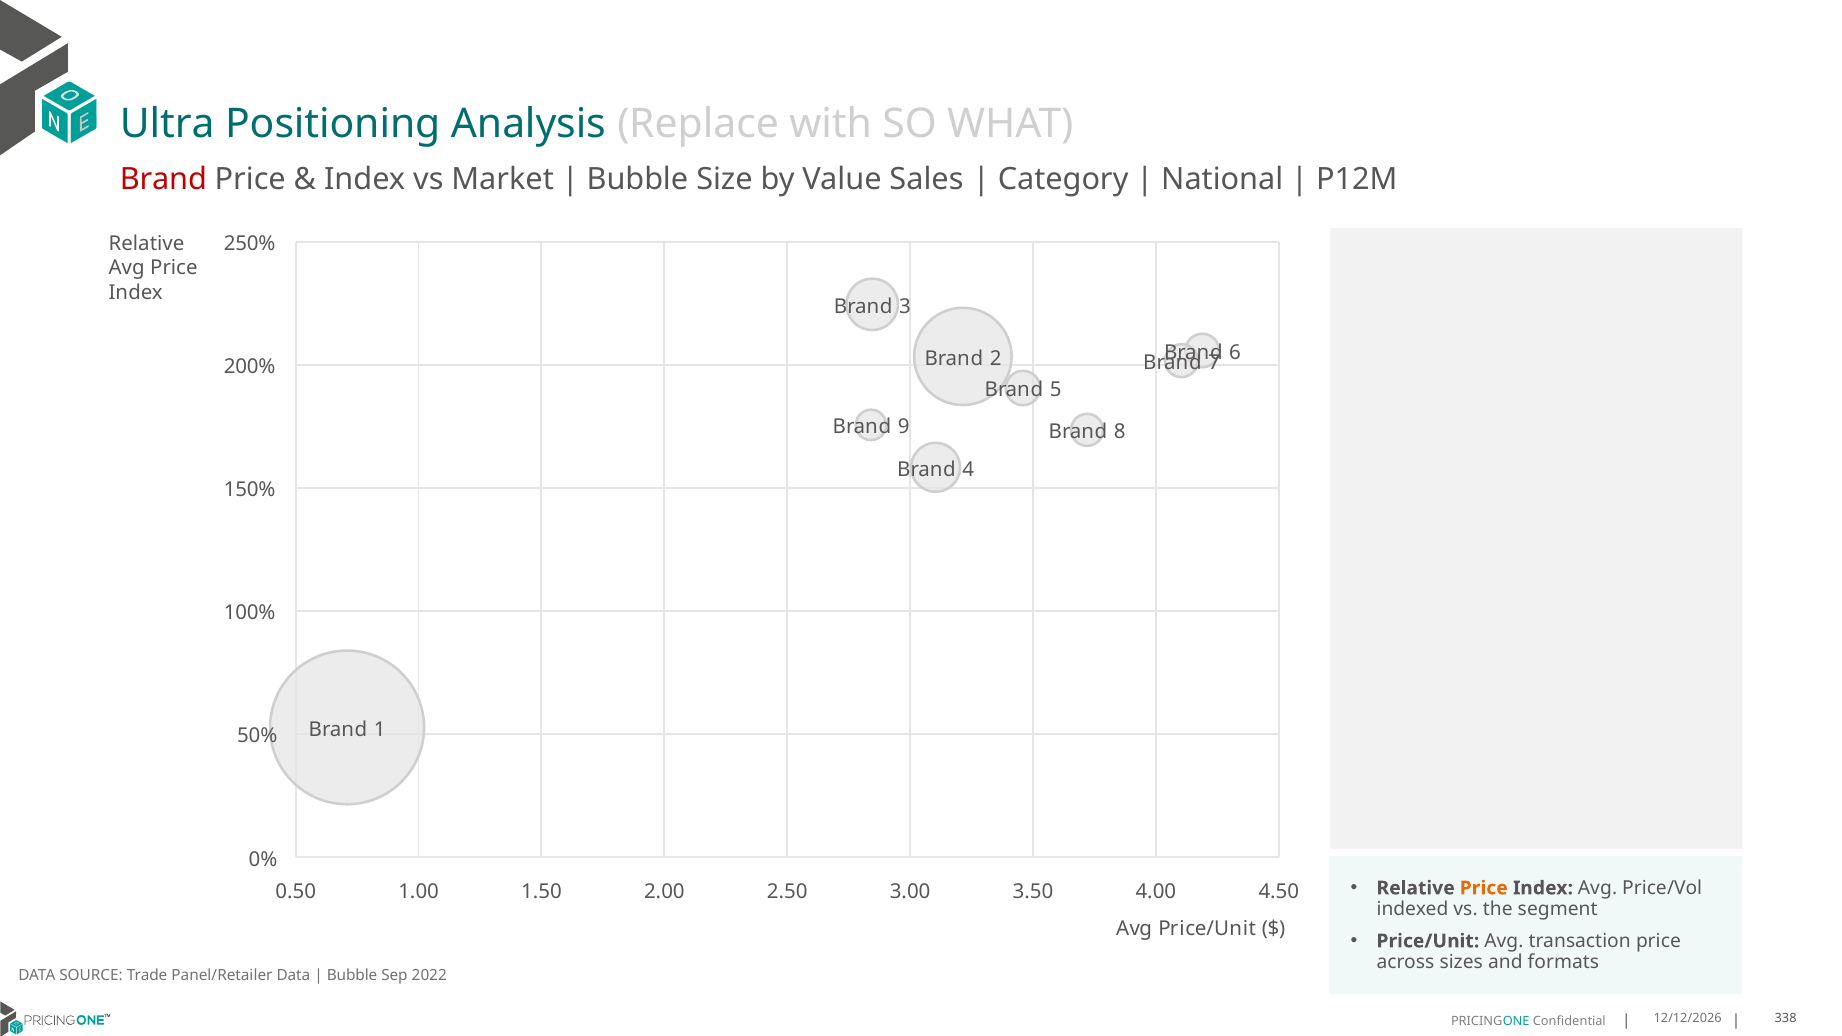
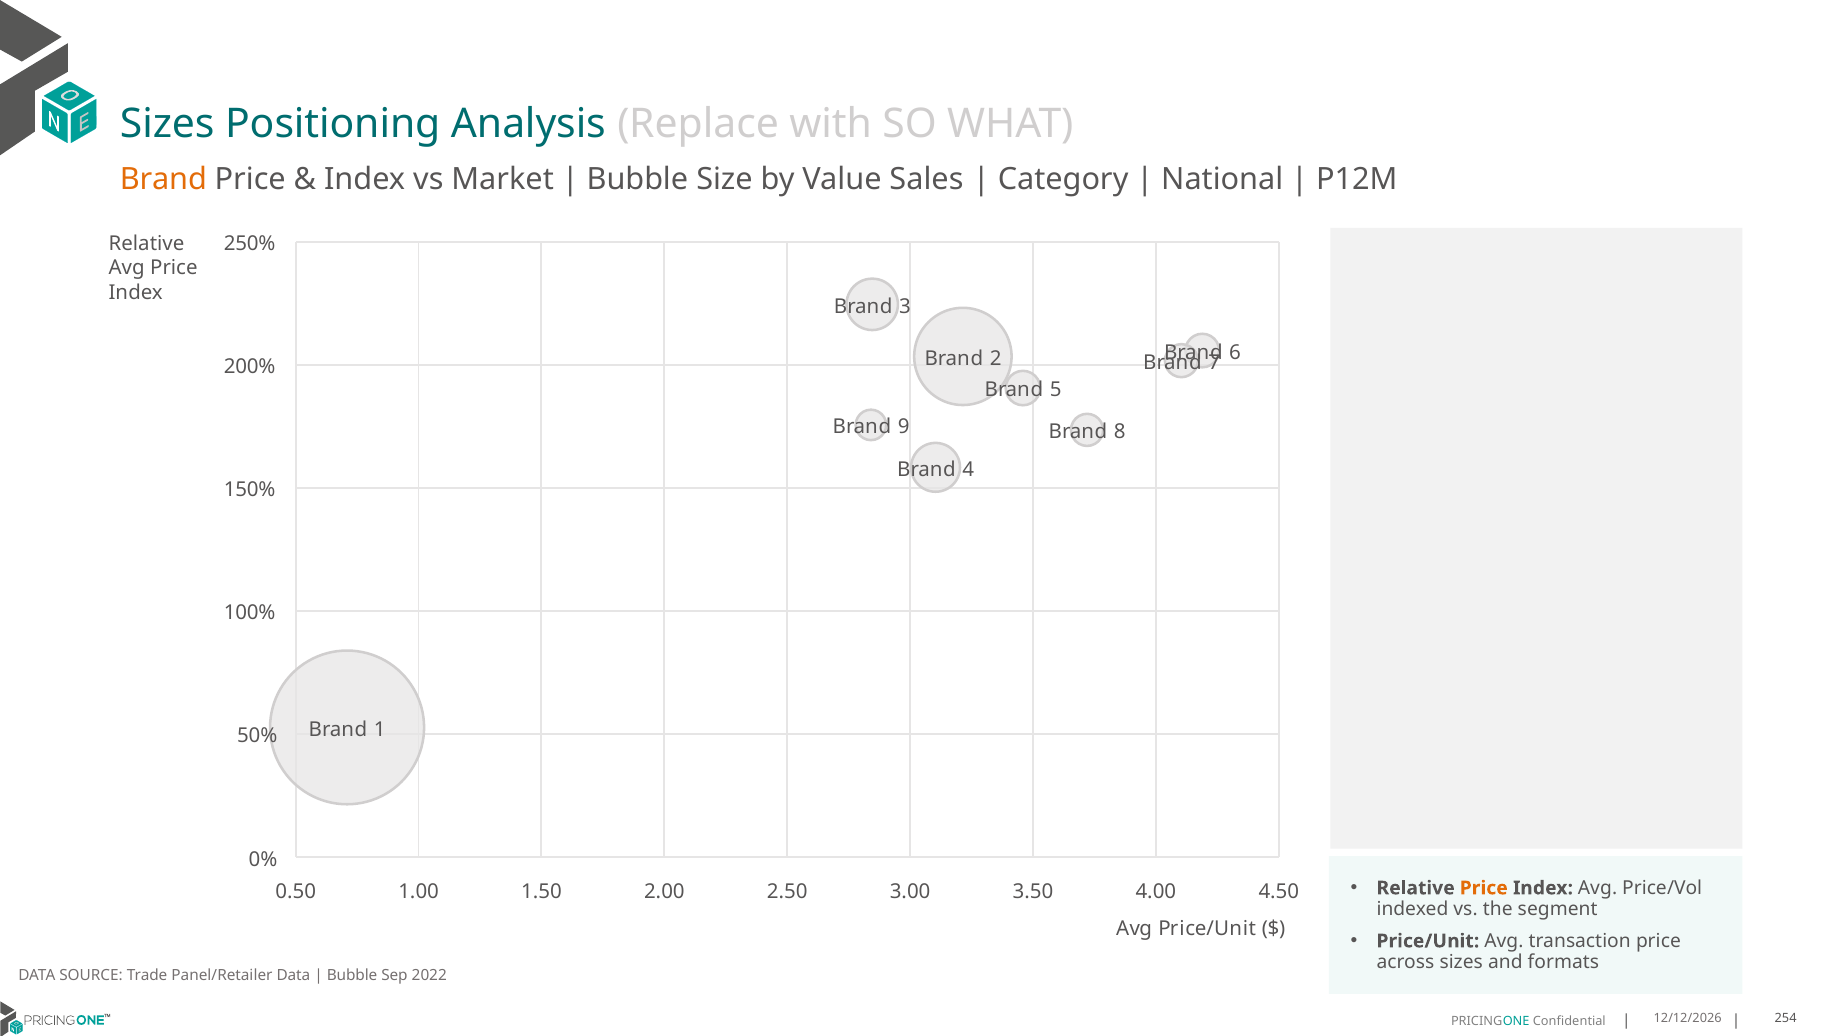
Ultra at (167, 124): Ultra -> Sizes
Brand at (163, 180) colour: red -> orange
338: 338 -> 254
